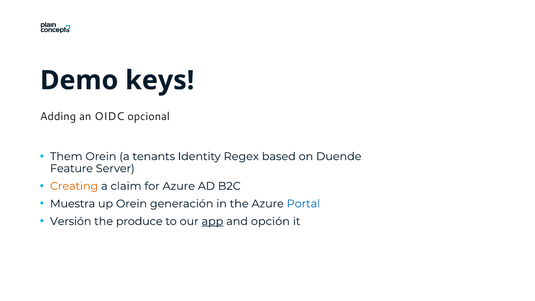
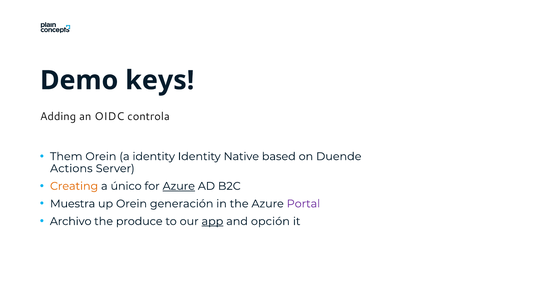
opcional: opcional -> controla
a tenants: tenants -> identity
Regex: Regex -> Native
Feature: Feature -> Actions
claim: claim -> único
Azure at (179, 186) underline: none -> present
Portal colour: blue -> purple
Versión: Versión -> Archivo
